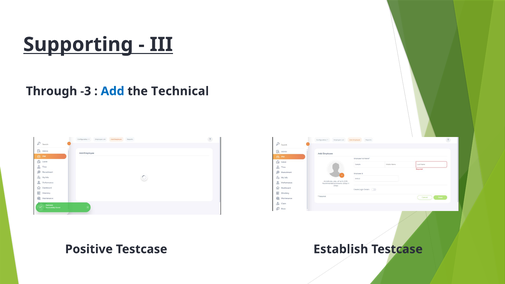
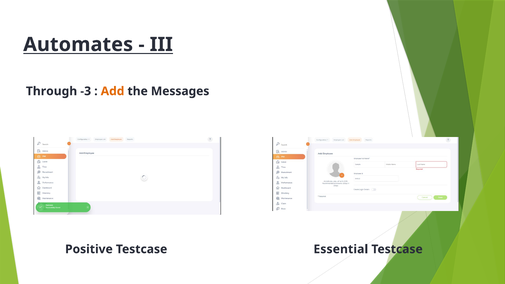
Supporting: Supporting -> Automates
Add colour: blue -> orange
Technical: Technical -> Messages
Establish: Establish -> Essential
